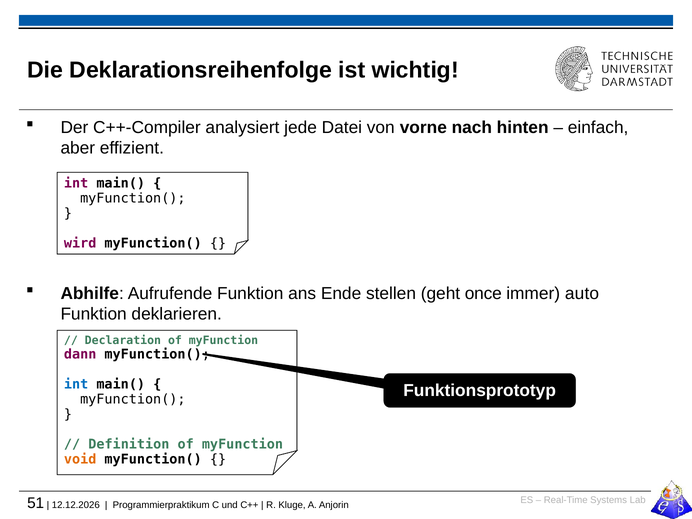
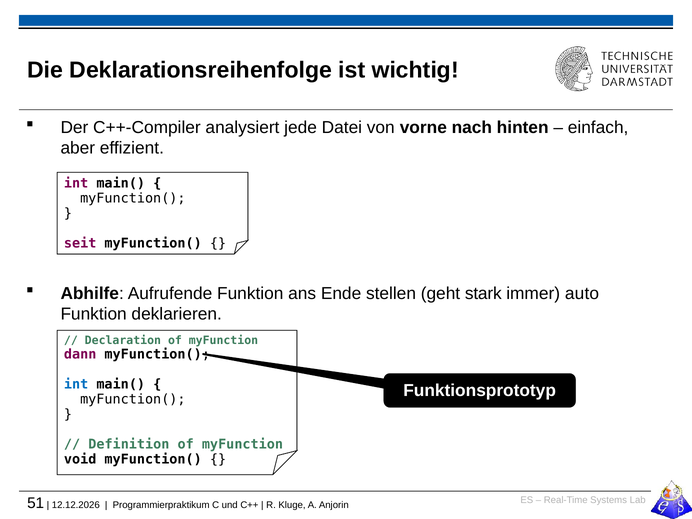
wird: wird -> seit
once: once -> stark
void colour: orange -> black
